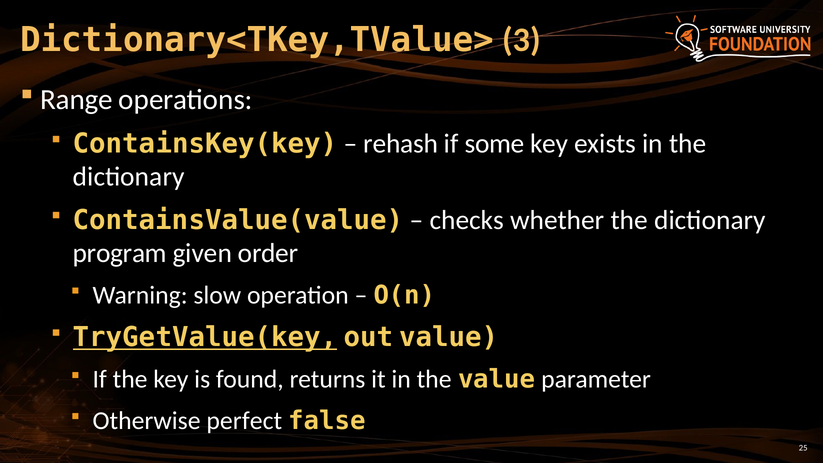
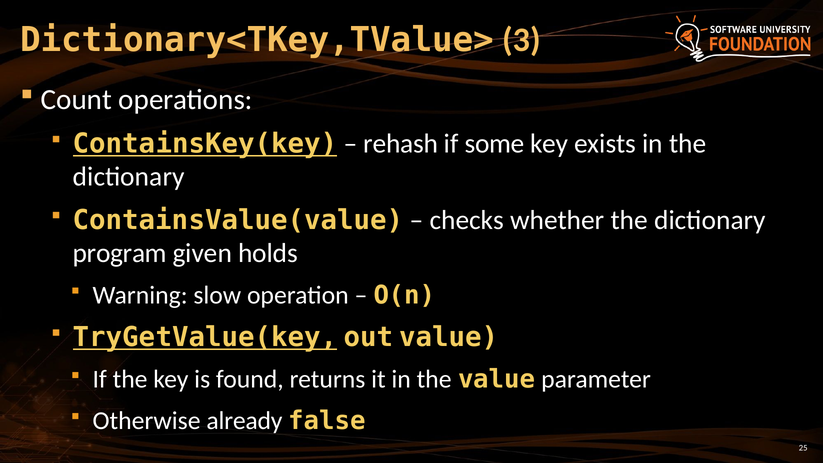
Range: Range -> Count
ContainsKey(key underline: none -> present
order: order -> holds
perfect: perfect -> already
